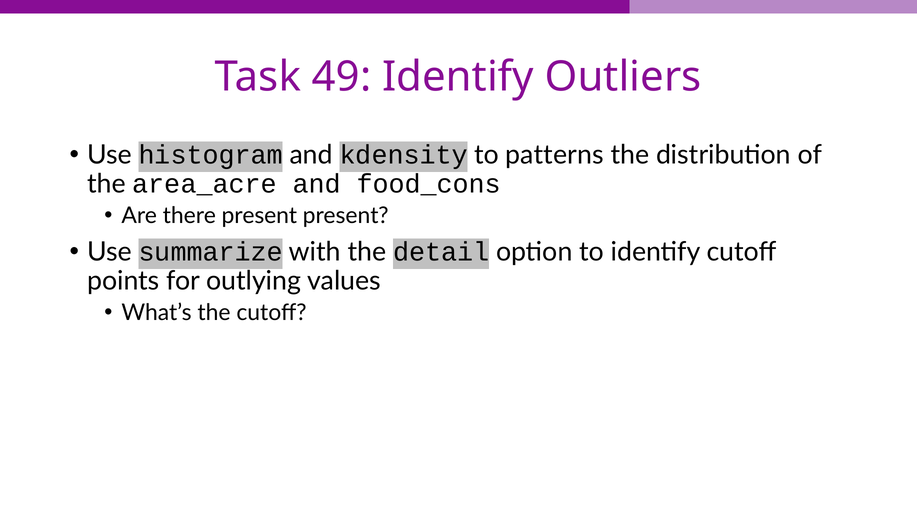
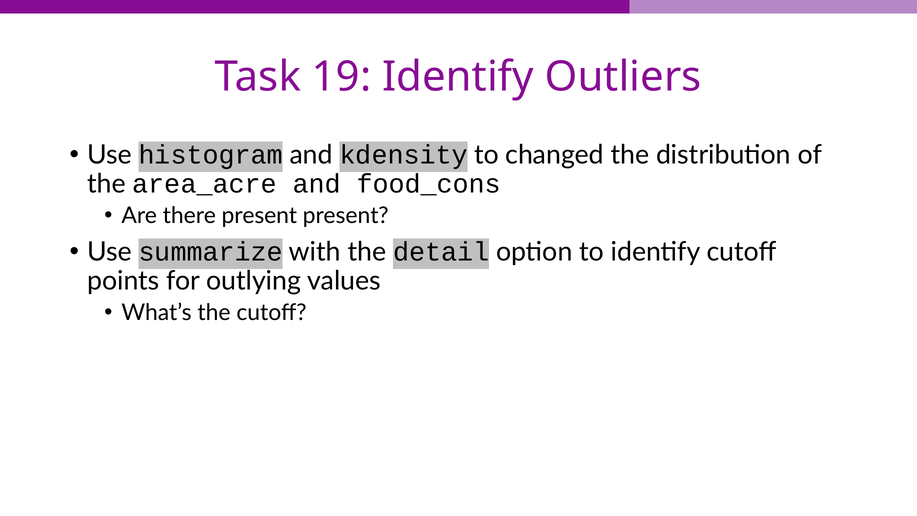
49: 49 -> 19
patterns: patterns -> changed
